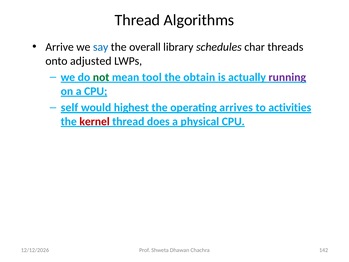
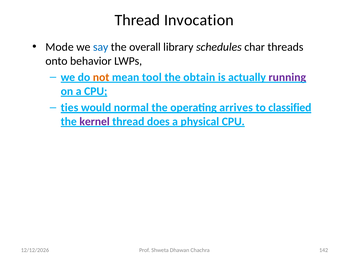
Algorithms: Algorithms -> Invocation
Arrive: Arrive -> Mode
adjusted: adjusted -> behavior
not colour: green -> orange
self: self -> ties
highest: highest -> normal
activities: activities -> classified
kernel colour: red -> purple
